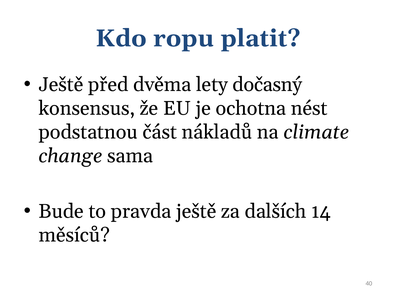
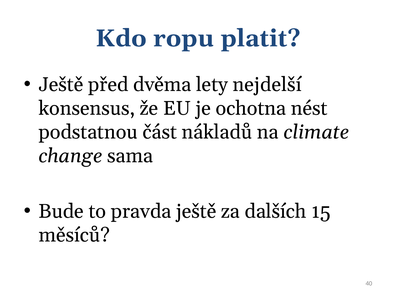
dočasný: dočasný -> nejdelší
14: 14 -> 15
